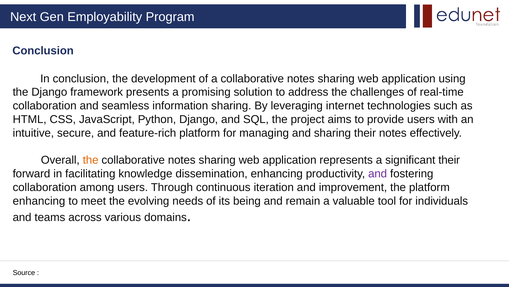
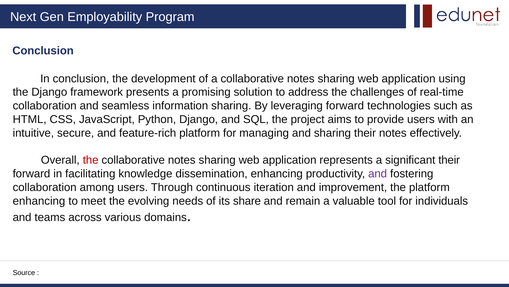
leveraging internet: internet -> forward
the at (91, 160) colour: orange -> red
being: being -> share
